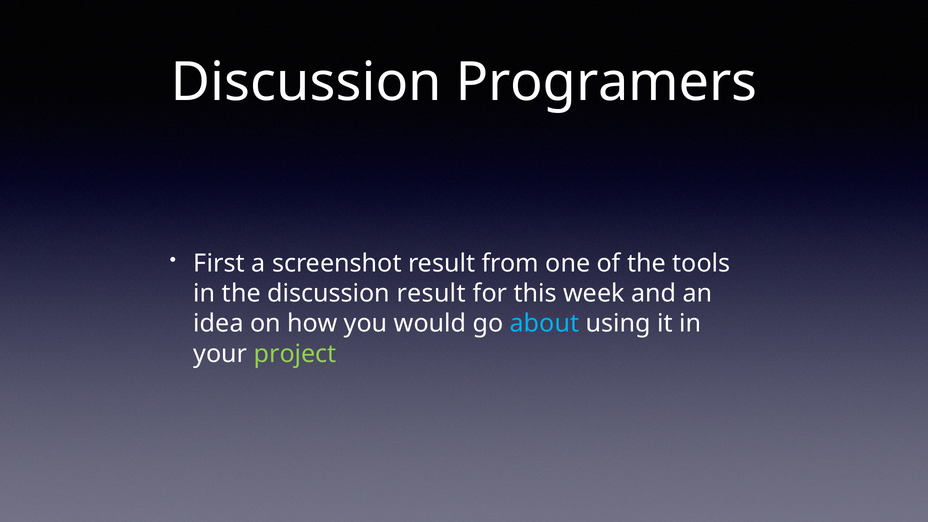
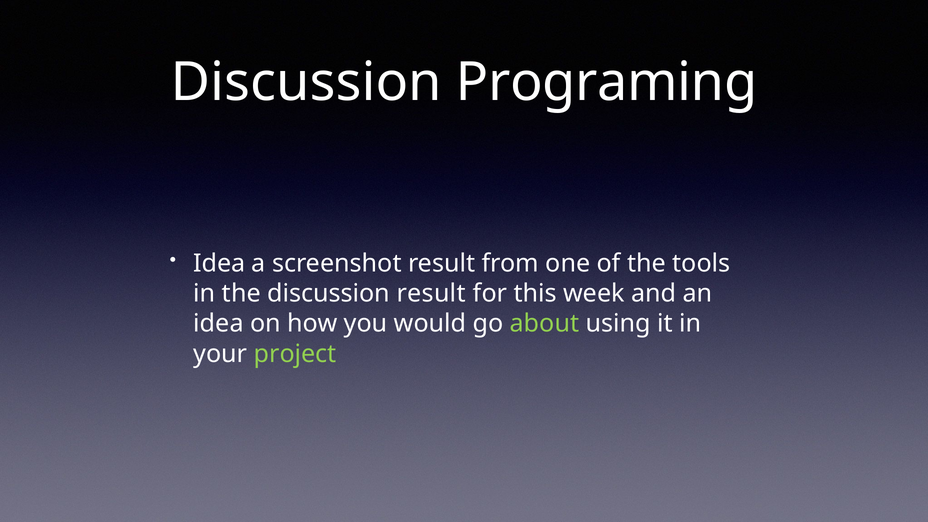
Programers: Programers -> Programing
First at (219, 263): First -> Idea
about colour: light blue -> light green
